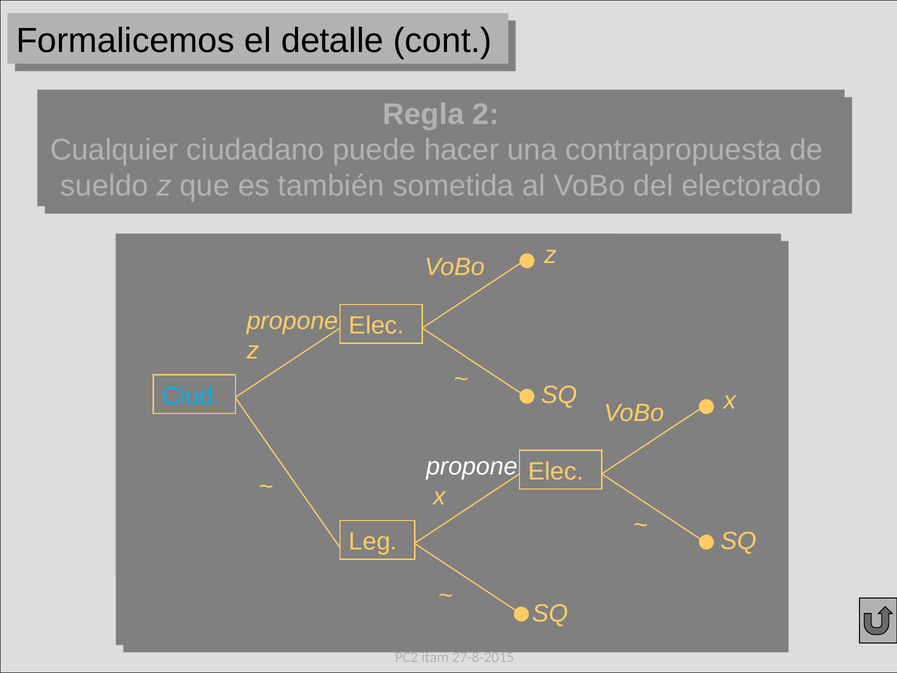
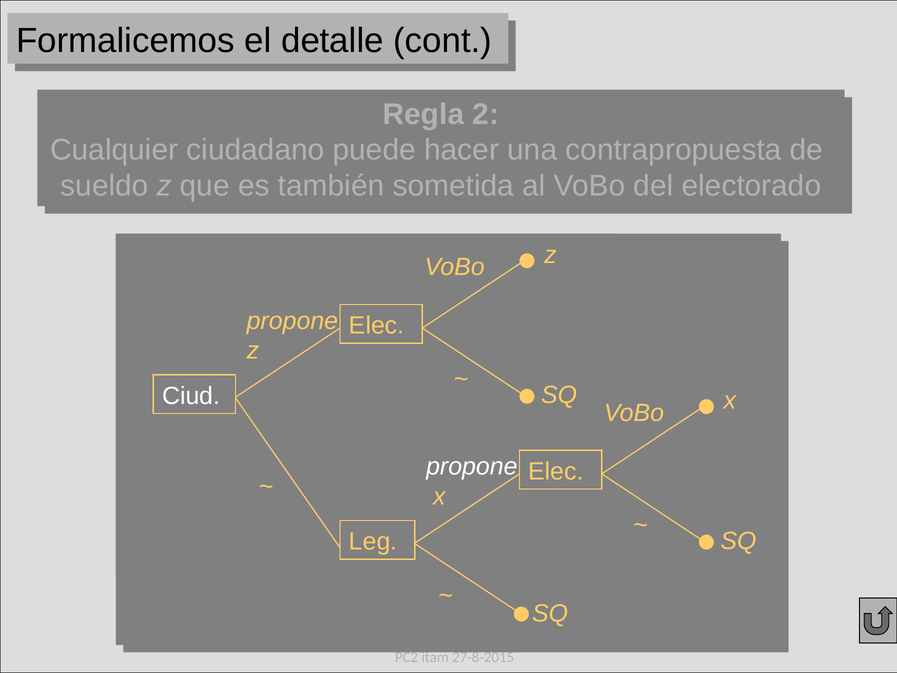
Ciud colour: light blue -> white
